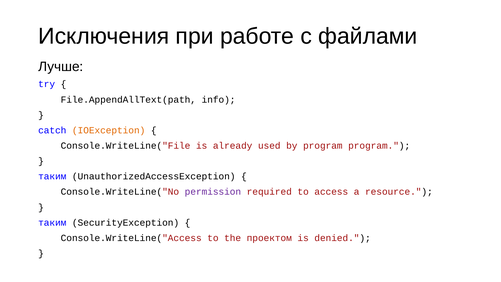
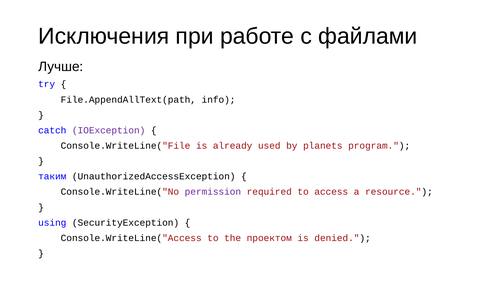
IOException colour: orange -> purple
by program: program -> planets
таким at (52, 222): таким -> using
